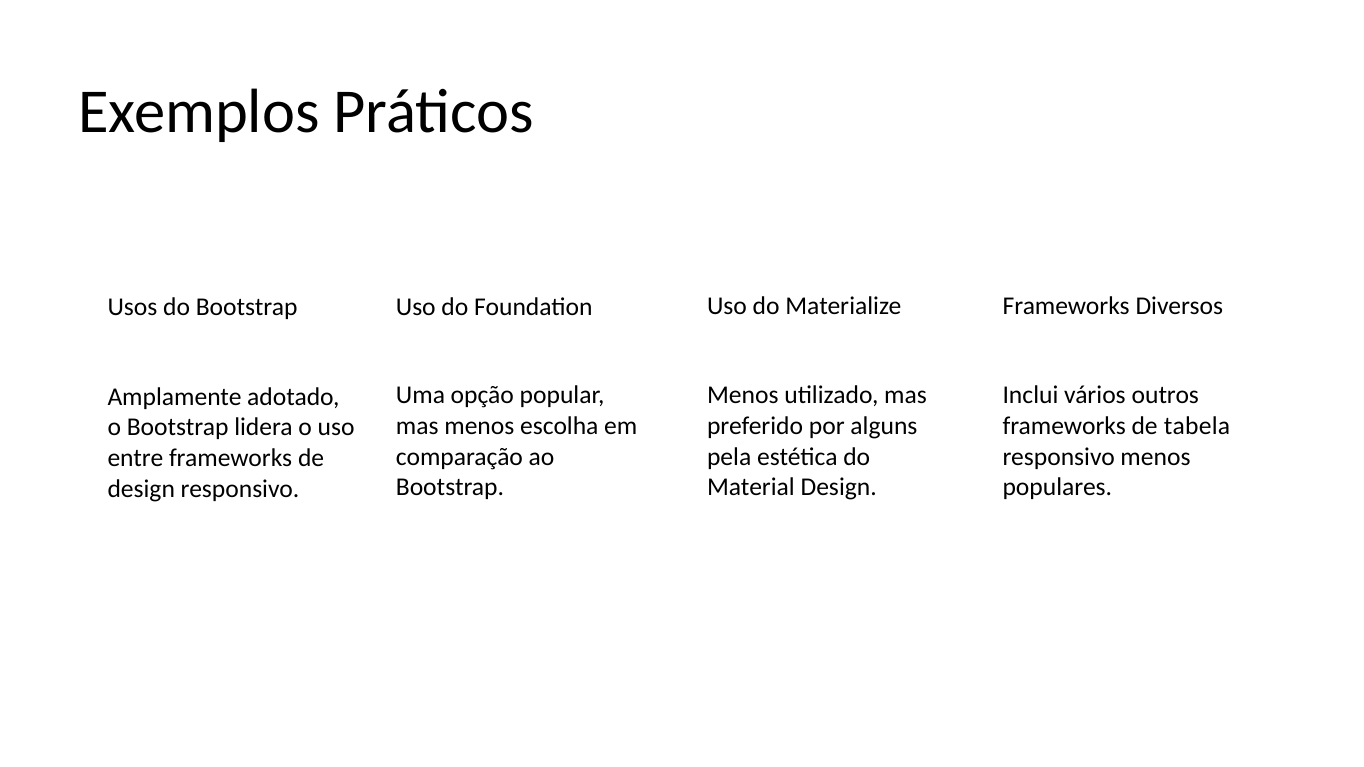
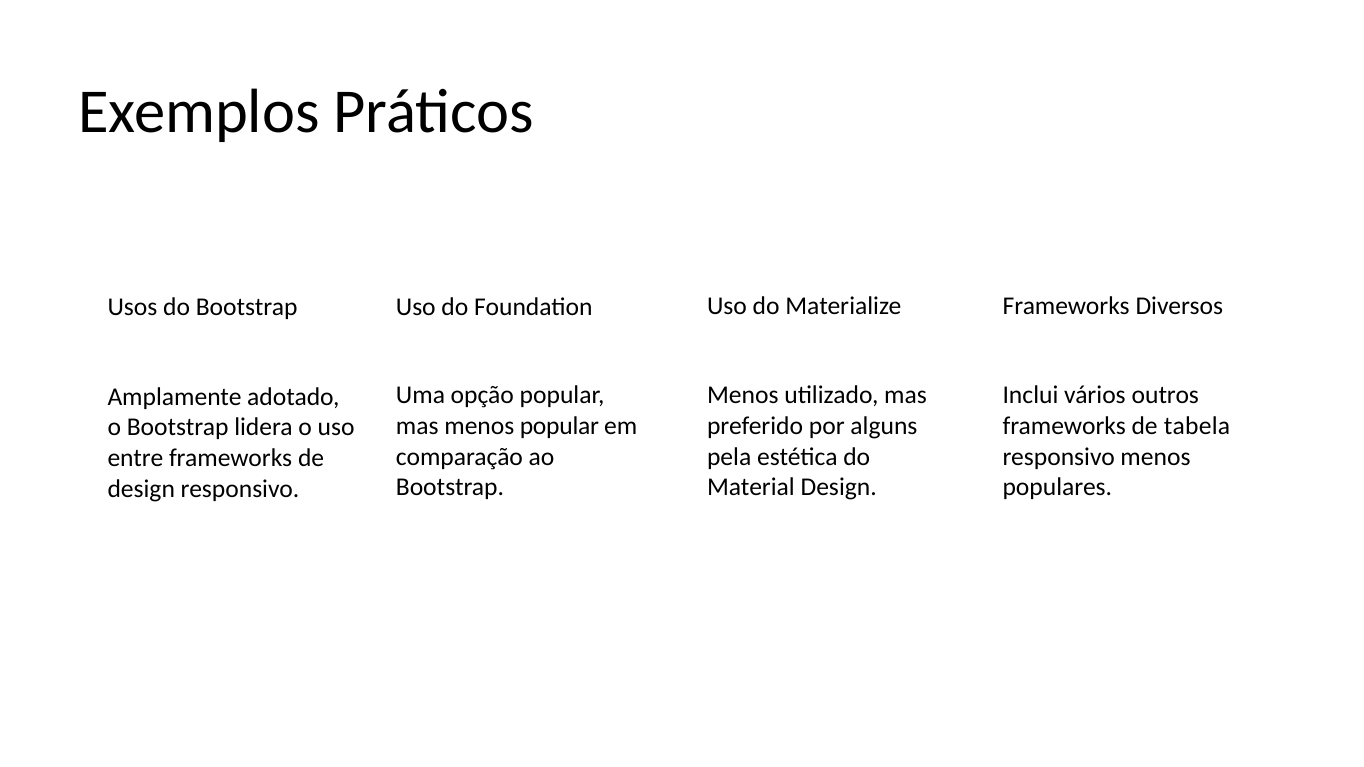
menos escolha: escolha -> popular
